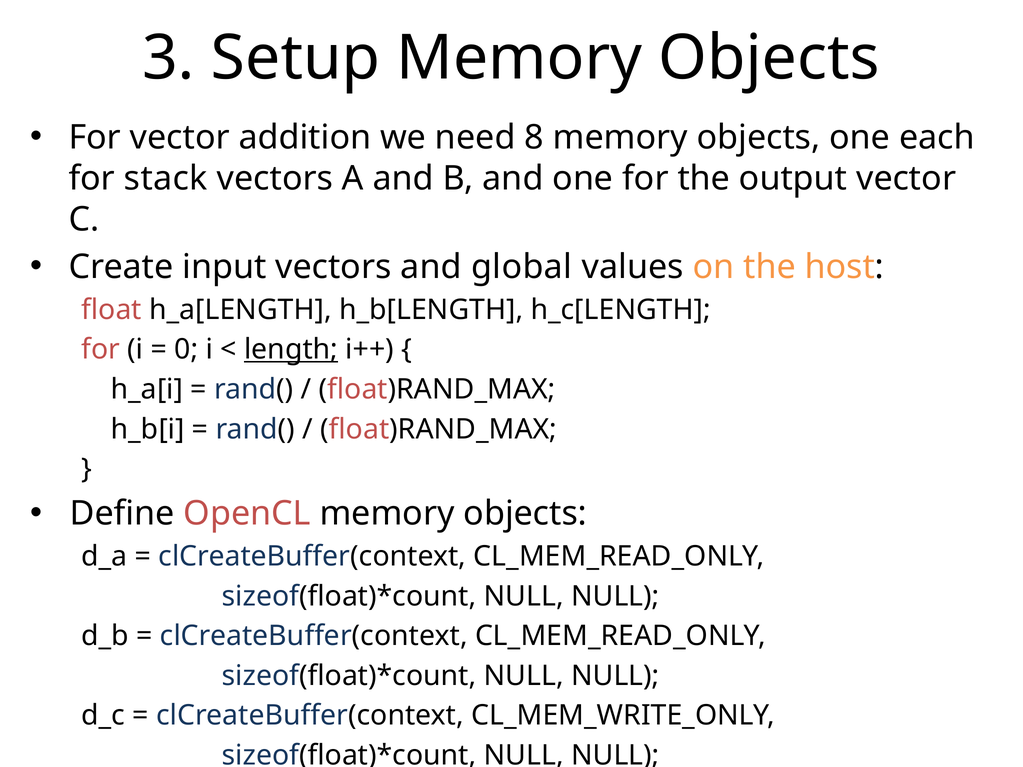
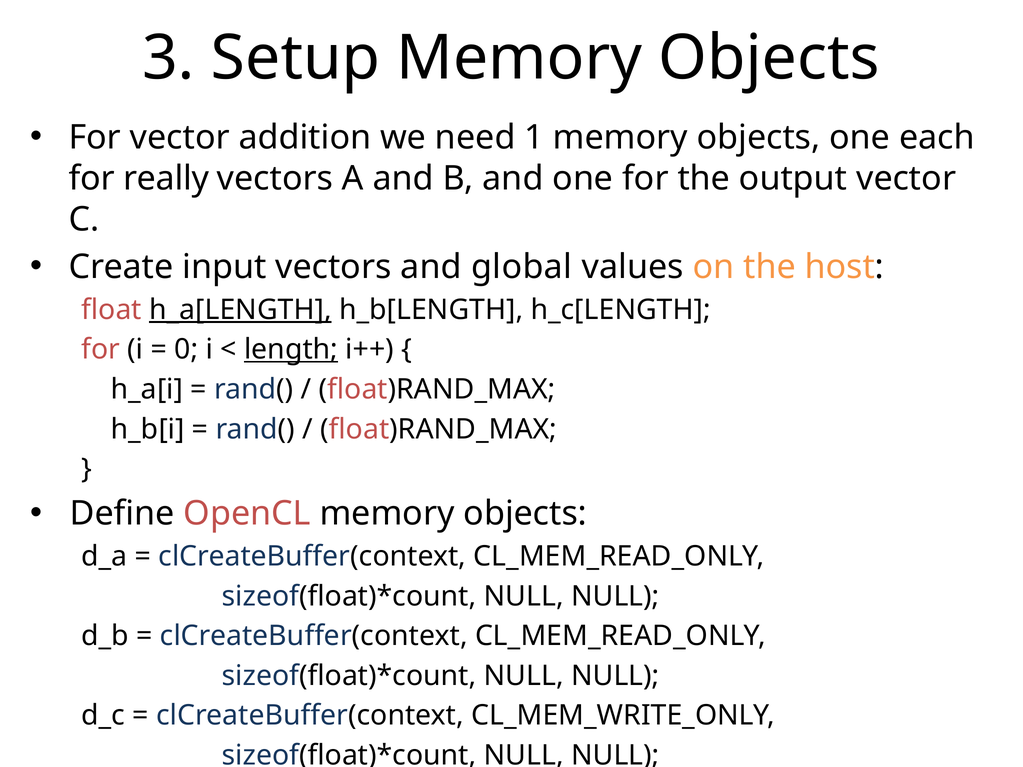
8: 8 -> 1
stack: stack -> really
h_a[LENGTH underline: none -> present
